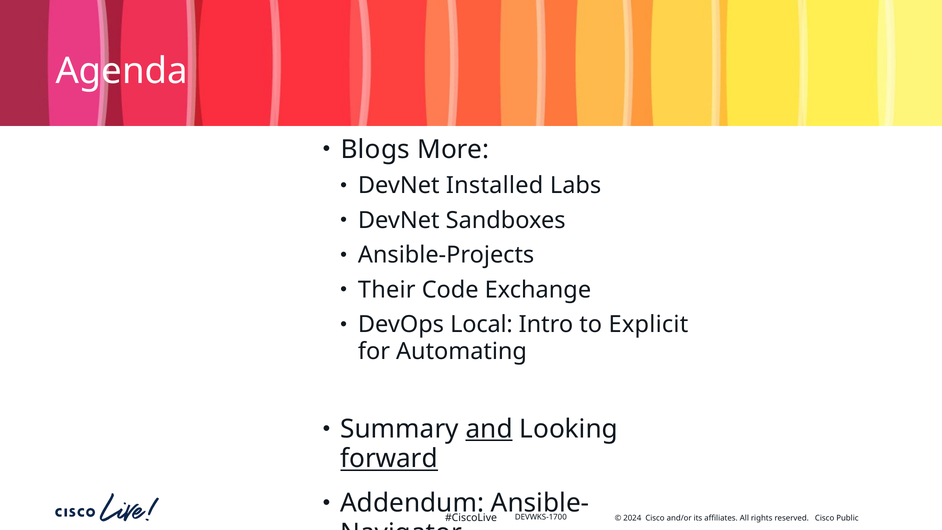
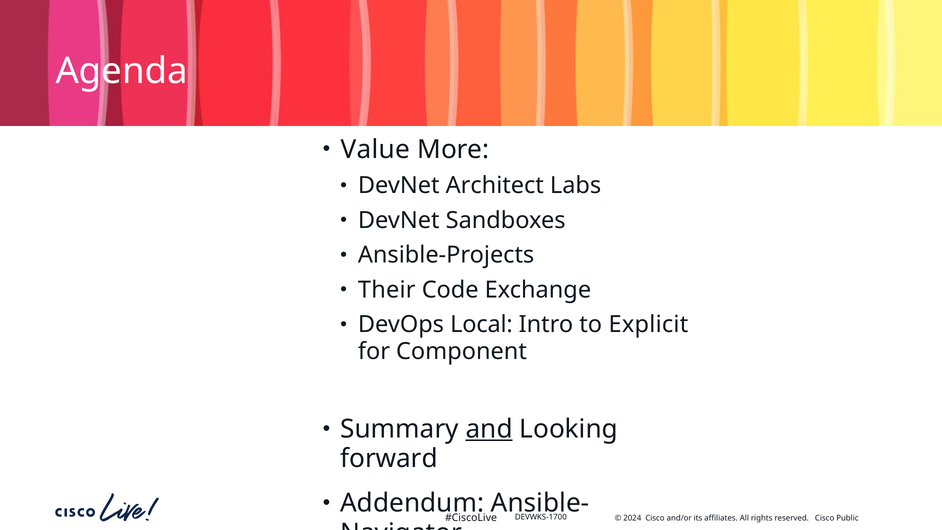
Blogs: Blogs -> Value
Installed: Installed -> Architect
Automating: Automating -> Component
forward underline: present -> none
